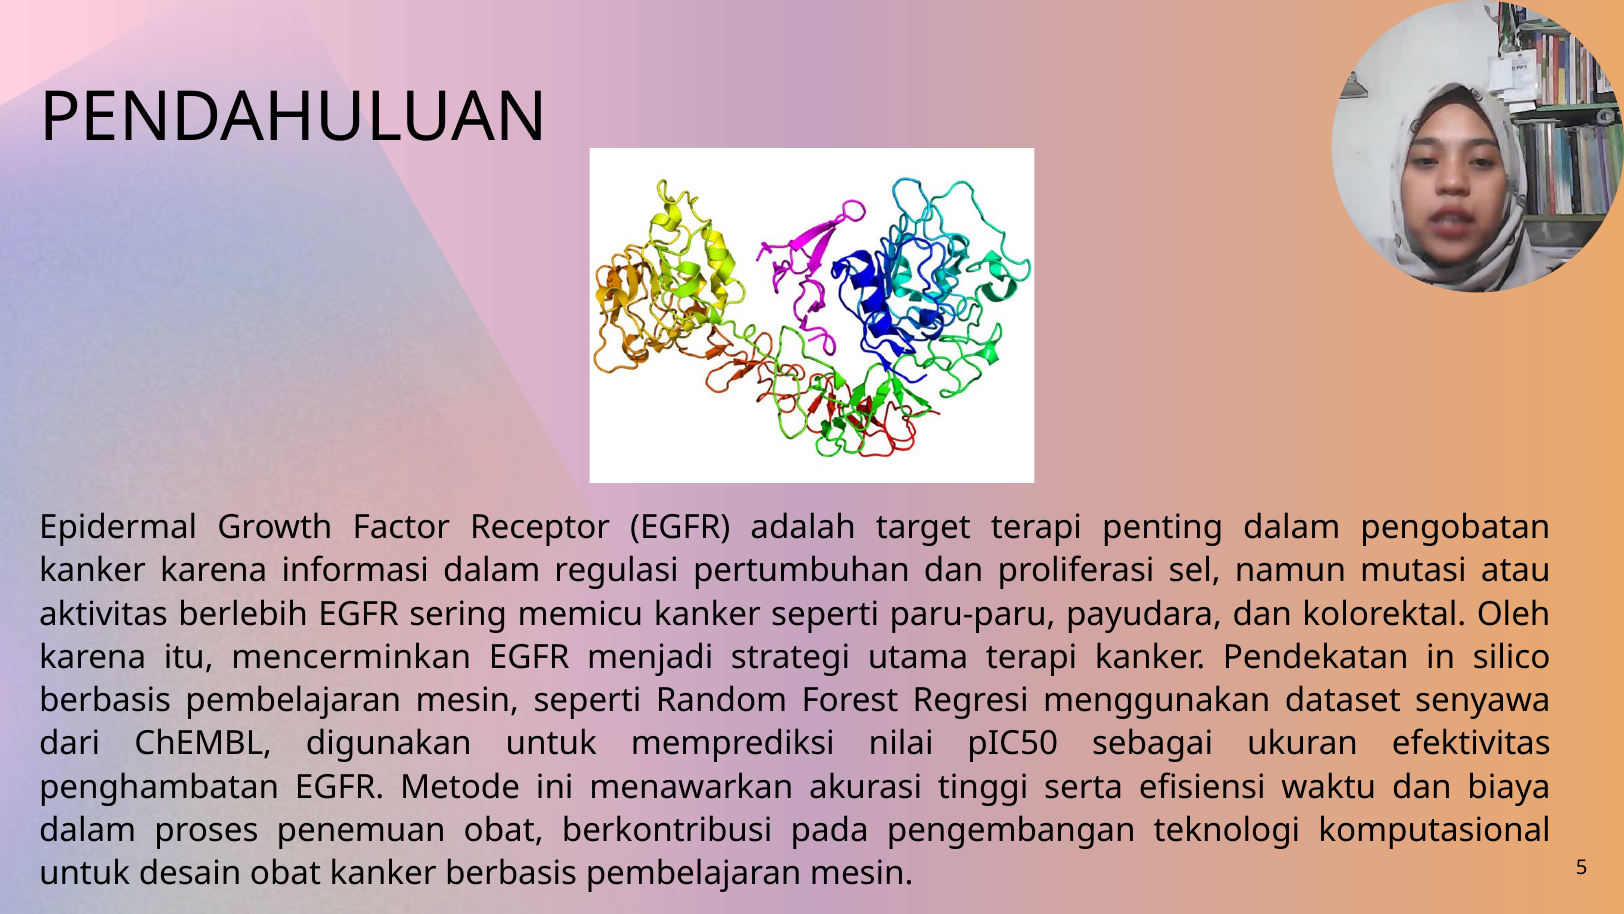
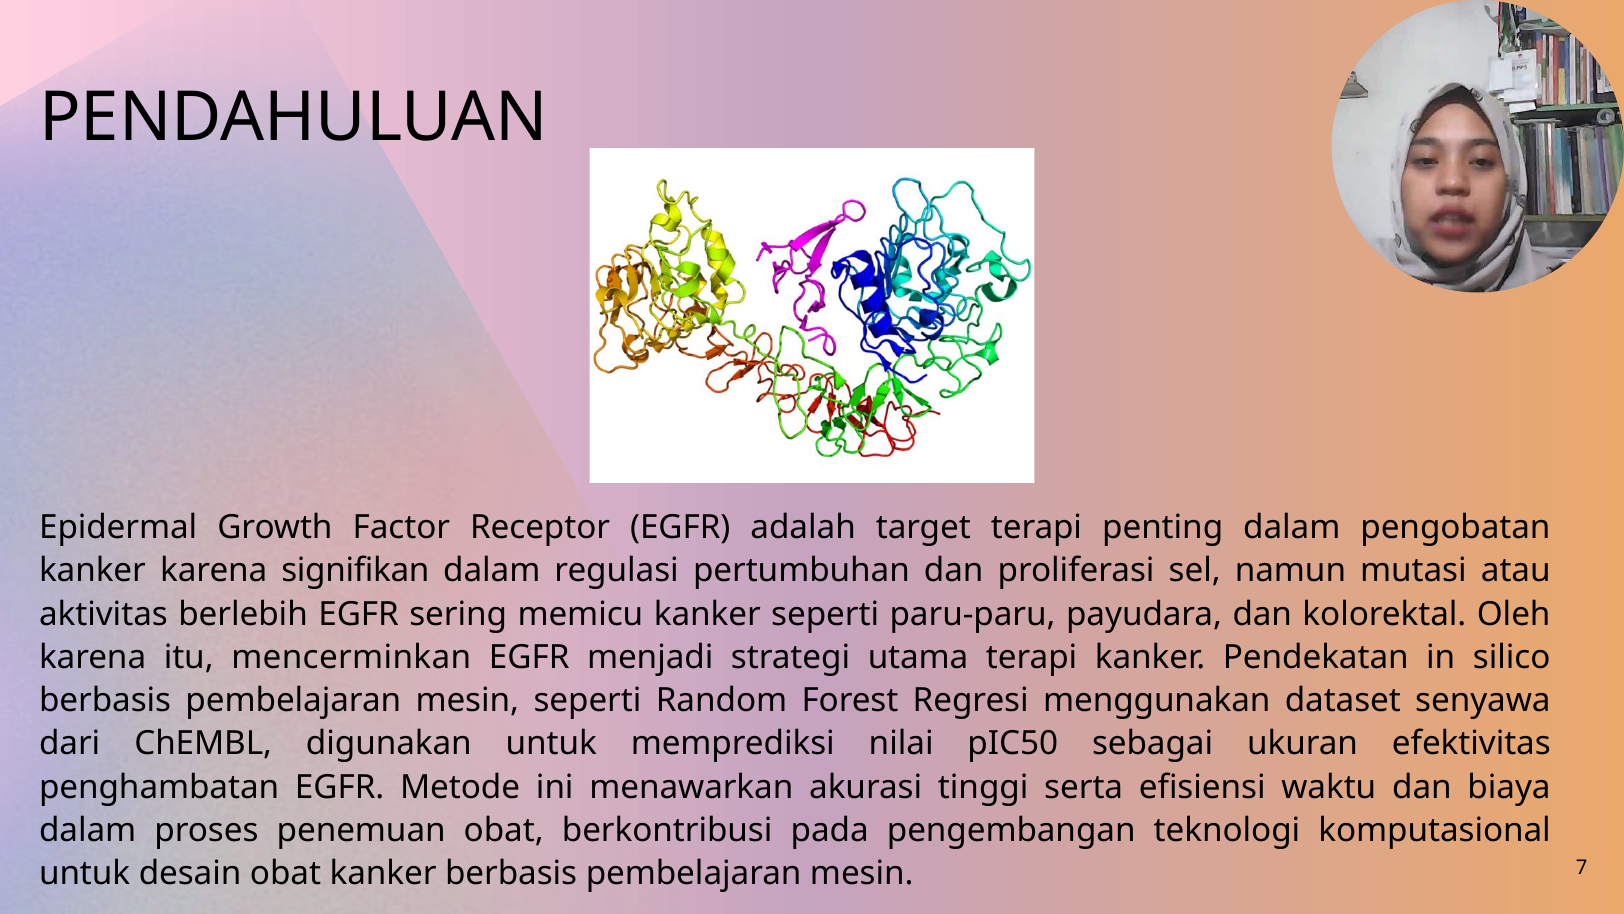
informasi: informasi -> signifikan
5: 5 -> 7
